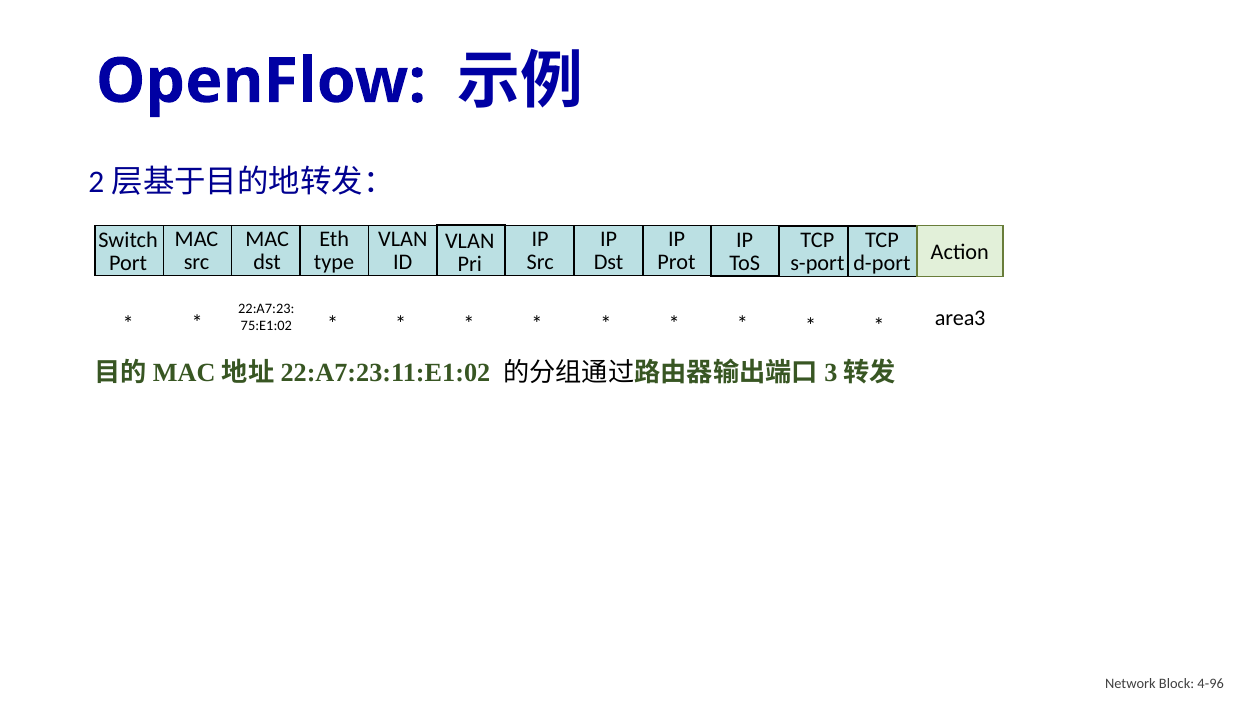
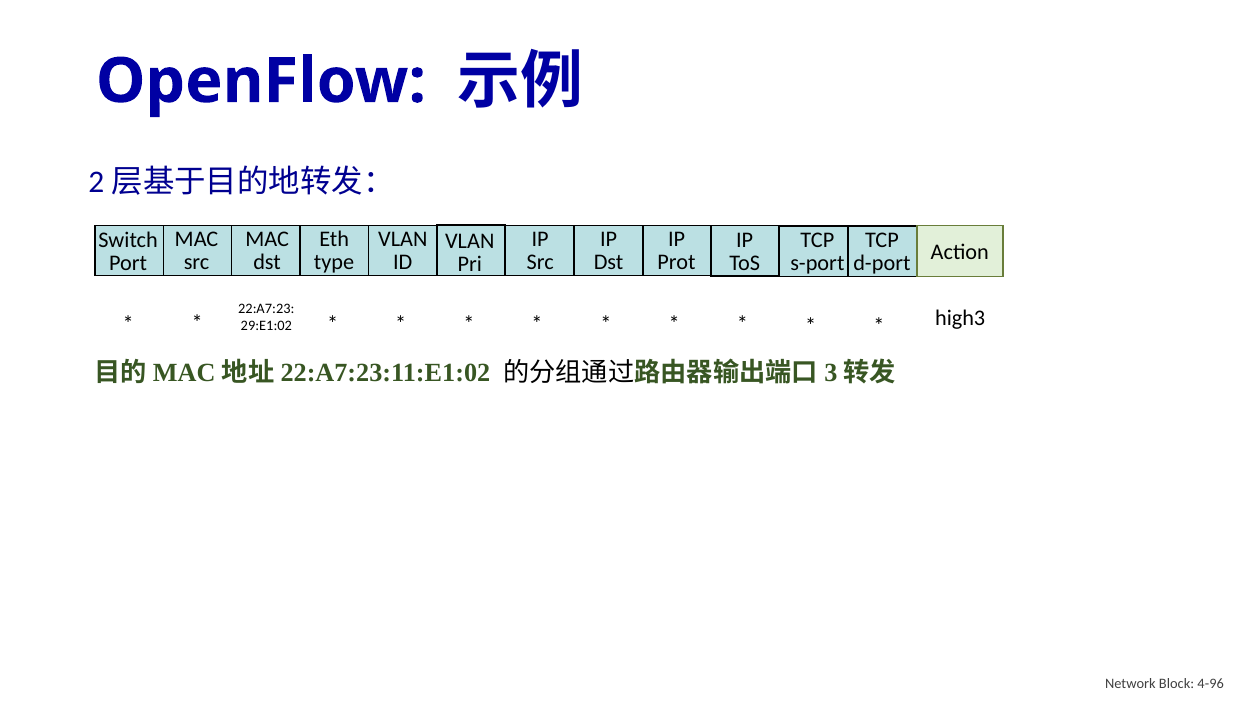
area3: area3 -> high3
75:E1:02: 75:E1:02 -> 29:E1:02
